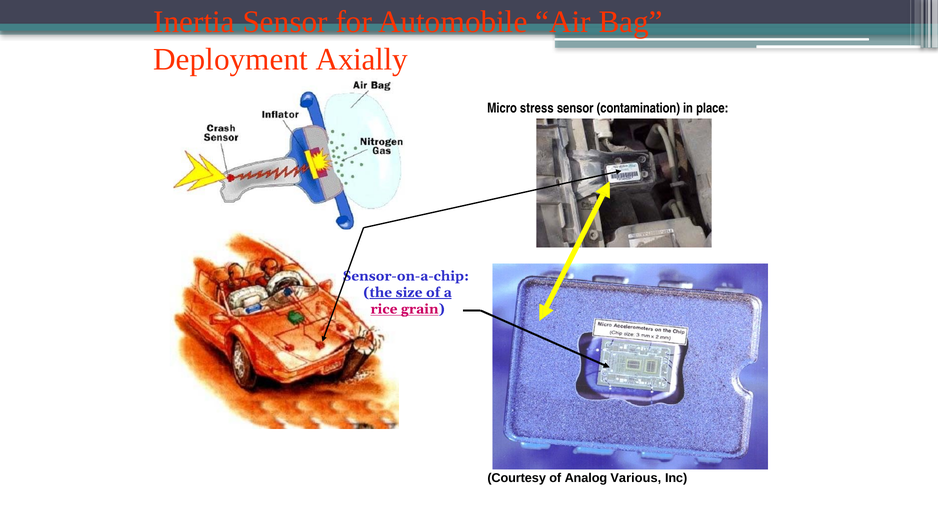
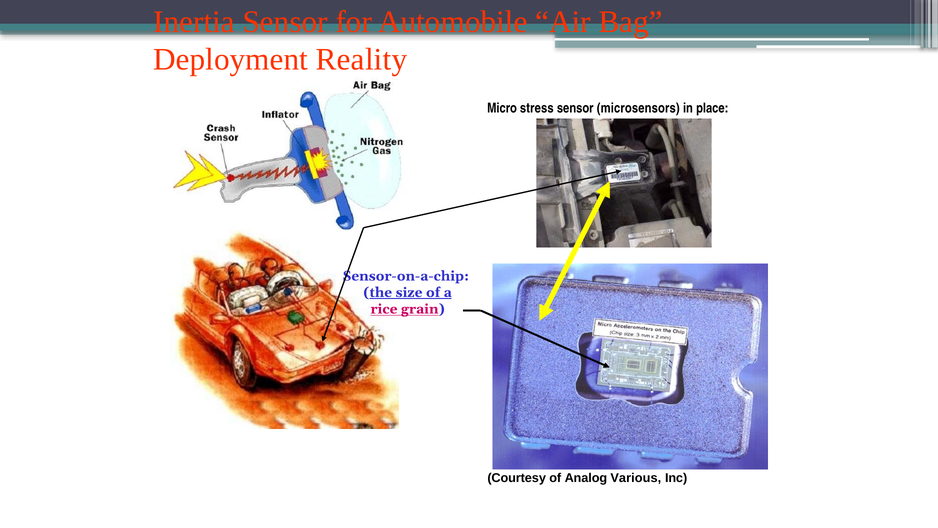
Axially: Axially -> Reality
contamination: contamination -> microsensors
